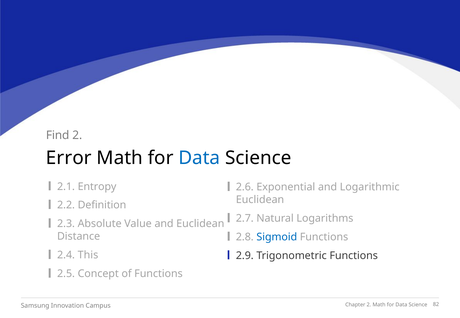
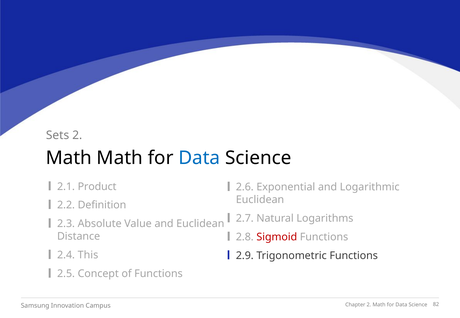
Find: Find -> Sets
Error at (69, 158): Error -> Math
Entropy: Entropy -> Product
Sigmoid colour: blue -> red
